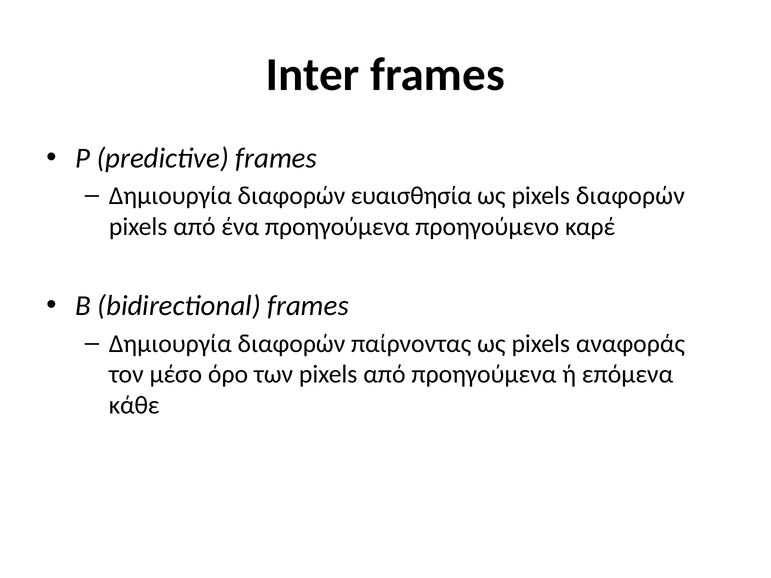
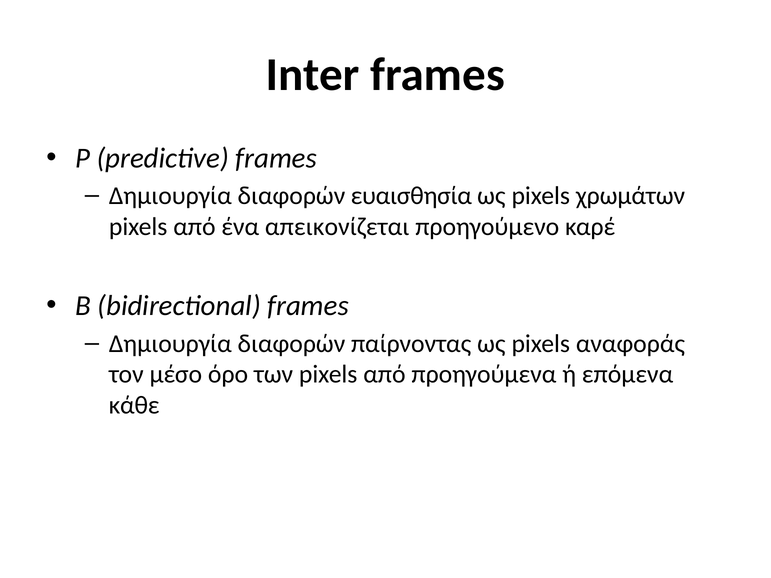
pixels διαφορών: διαφορών -> χρωμάτων
ένα προηγούμενα: προηγούμενα -> απεικονίζεται
